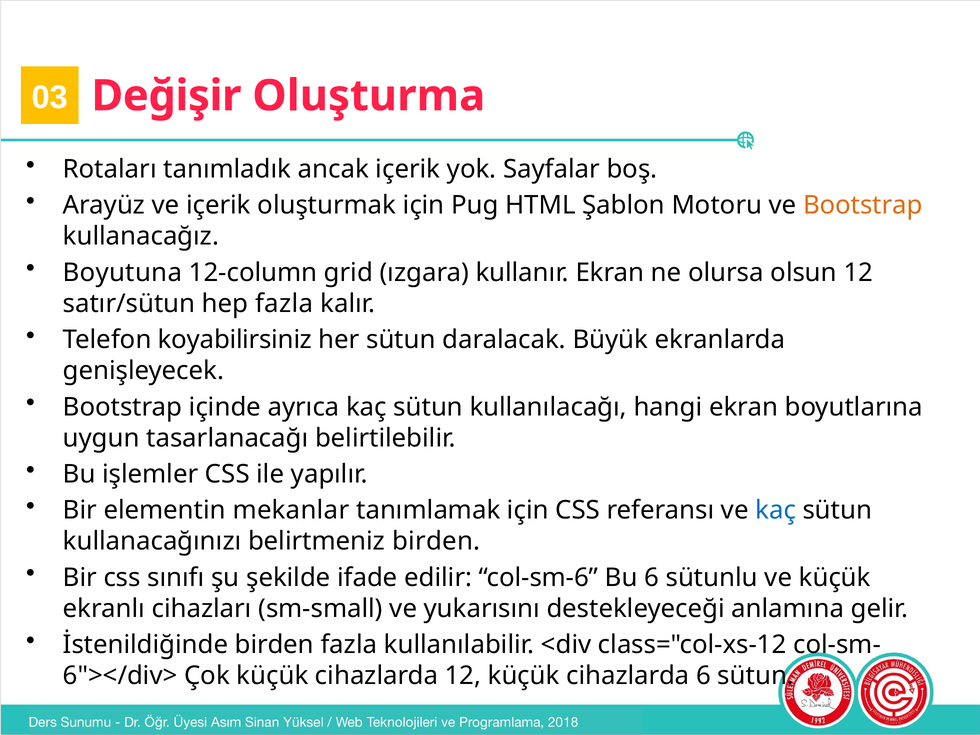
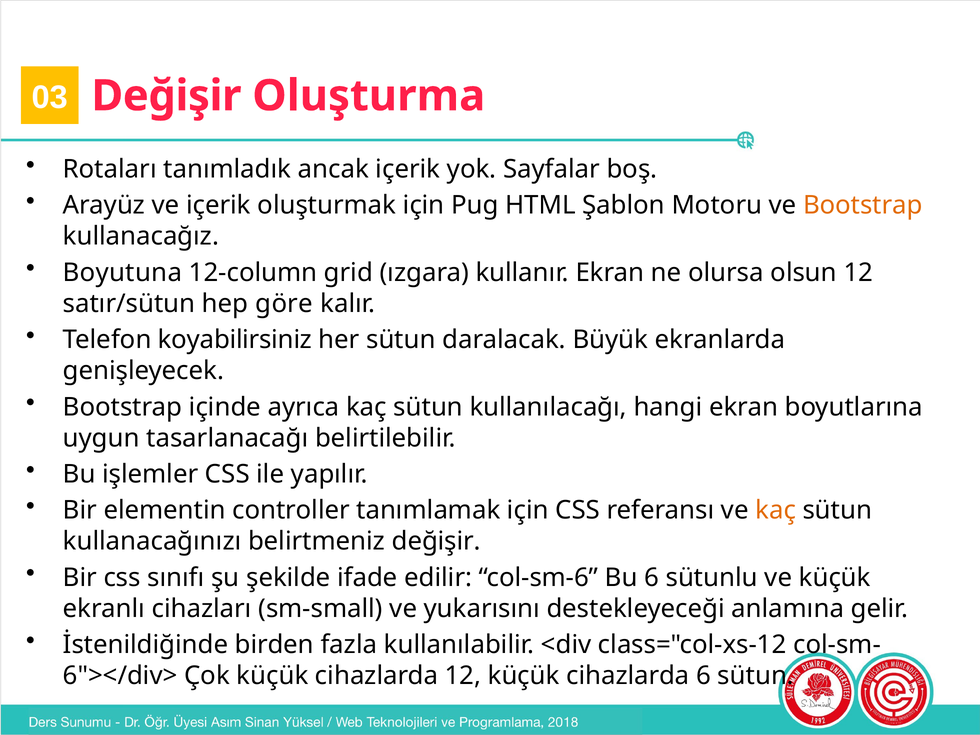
hep fazla: fazla -> göre
mekanlar: mekanlar -> controller
kaç at (776, 510) colour: blue -> orange
belirtmeniz birden: birden -> değişir
